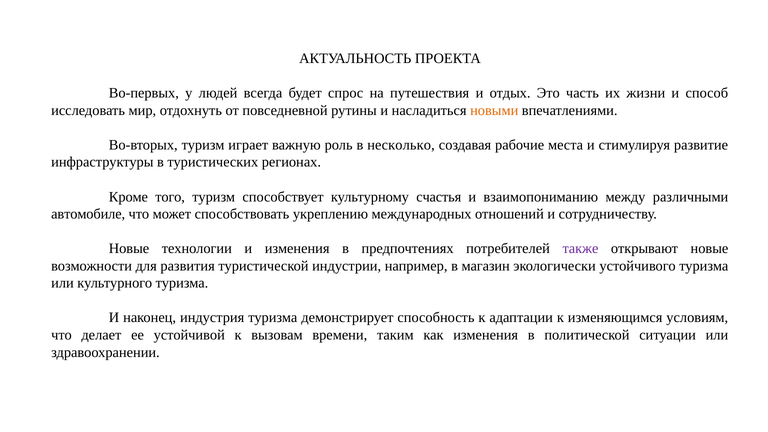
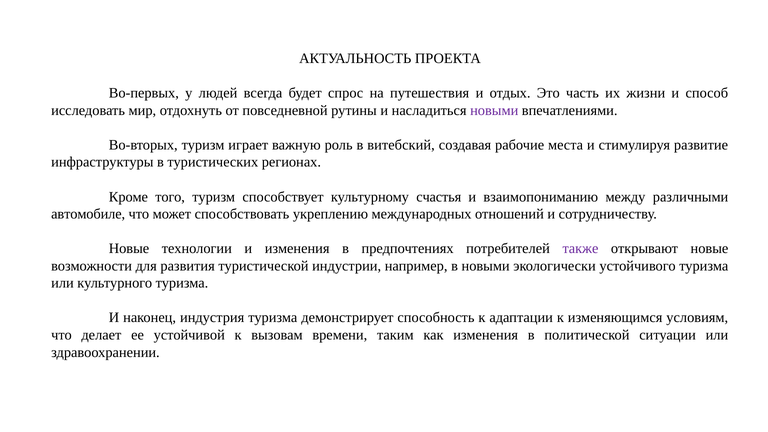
новыми at (494, 110) colour: orange -> purple
несколько: несколько -> витебский
в магазин: магазин -> новыми
